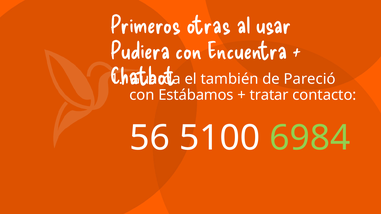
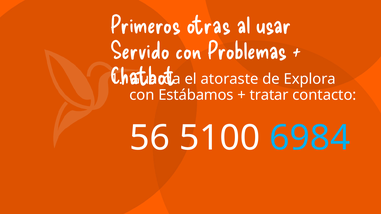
Pudiera: Pudiera -> Servido
Encuentra: Encuentra -> Problemas
también: también -> atoraste
Pareció: Pareció -> Explora
6984 colour: light green -> light blue
